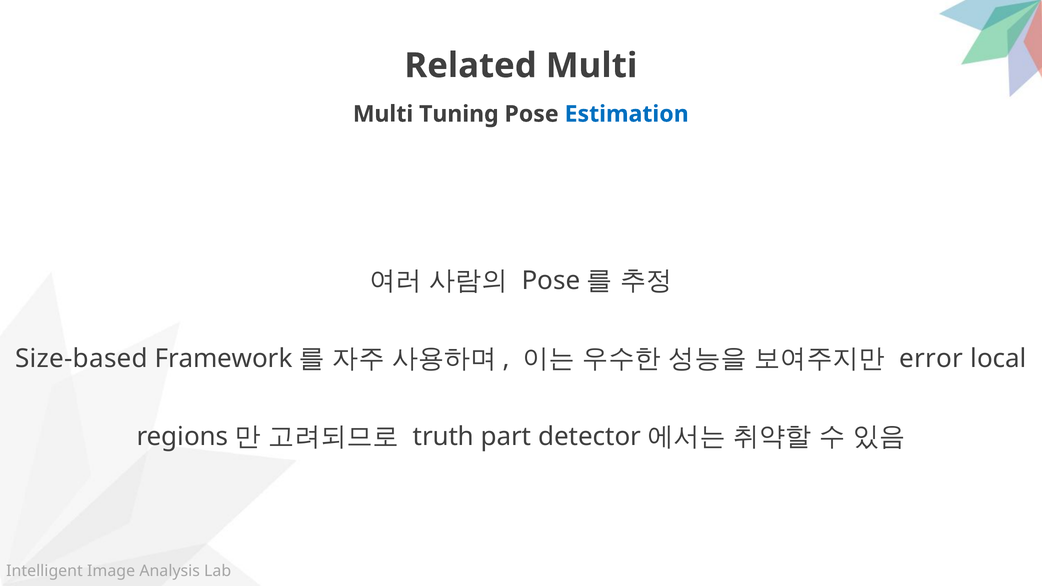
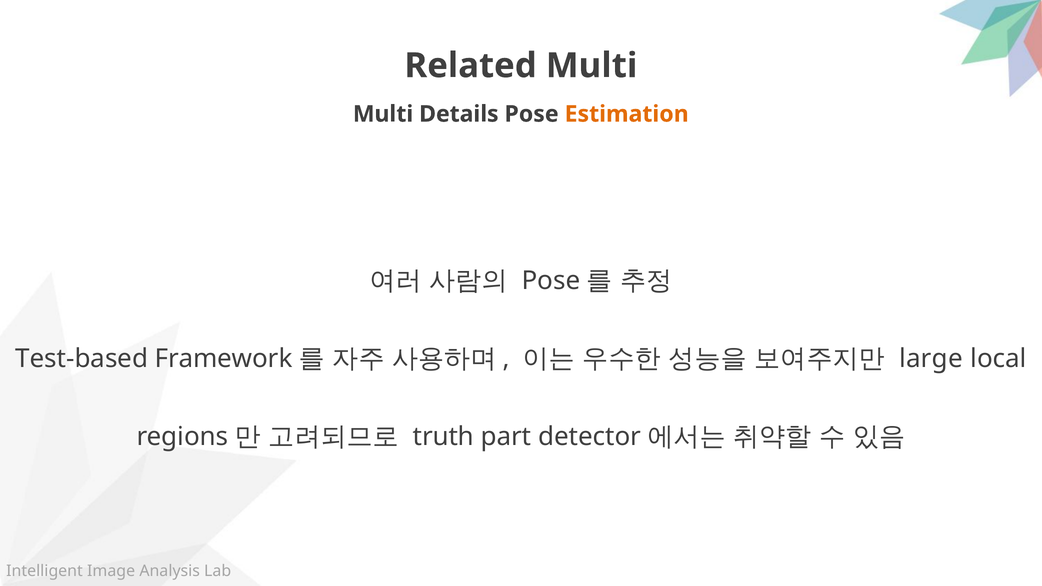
Tuning: Tuning -> Details
Estimation colour: blue -> orange
Size-based: Size-based -> Test-based
error: error -> large
